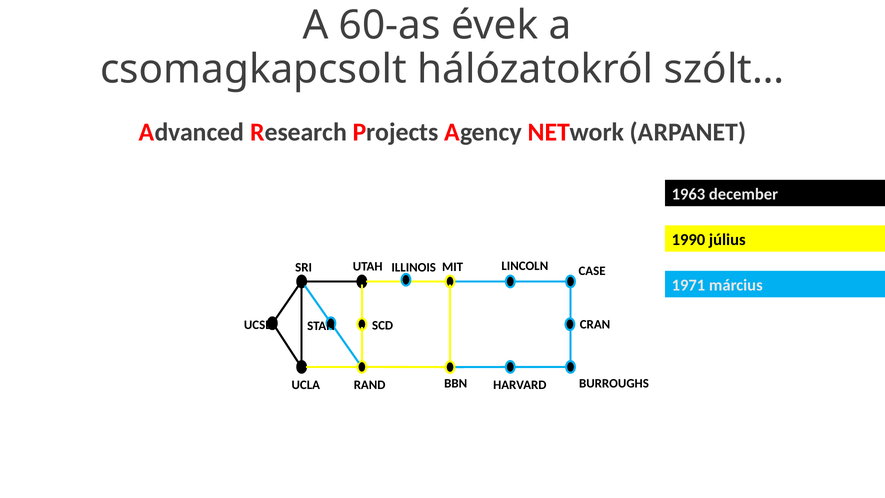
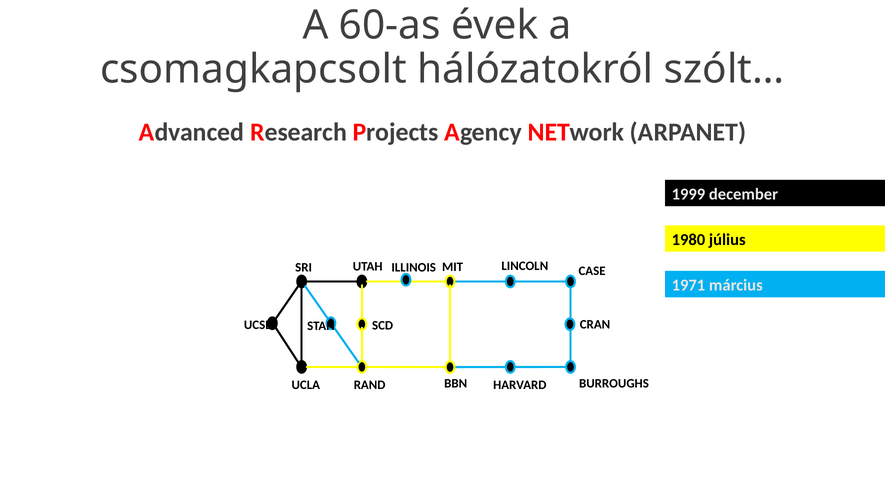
1963: 1963 -> 1999
1990: 1990 -> 1980
